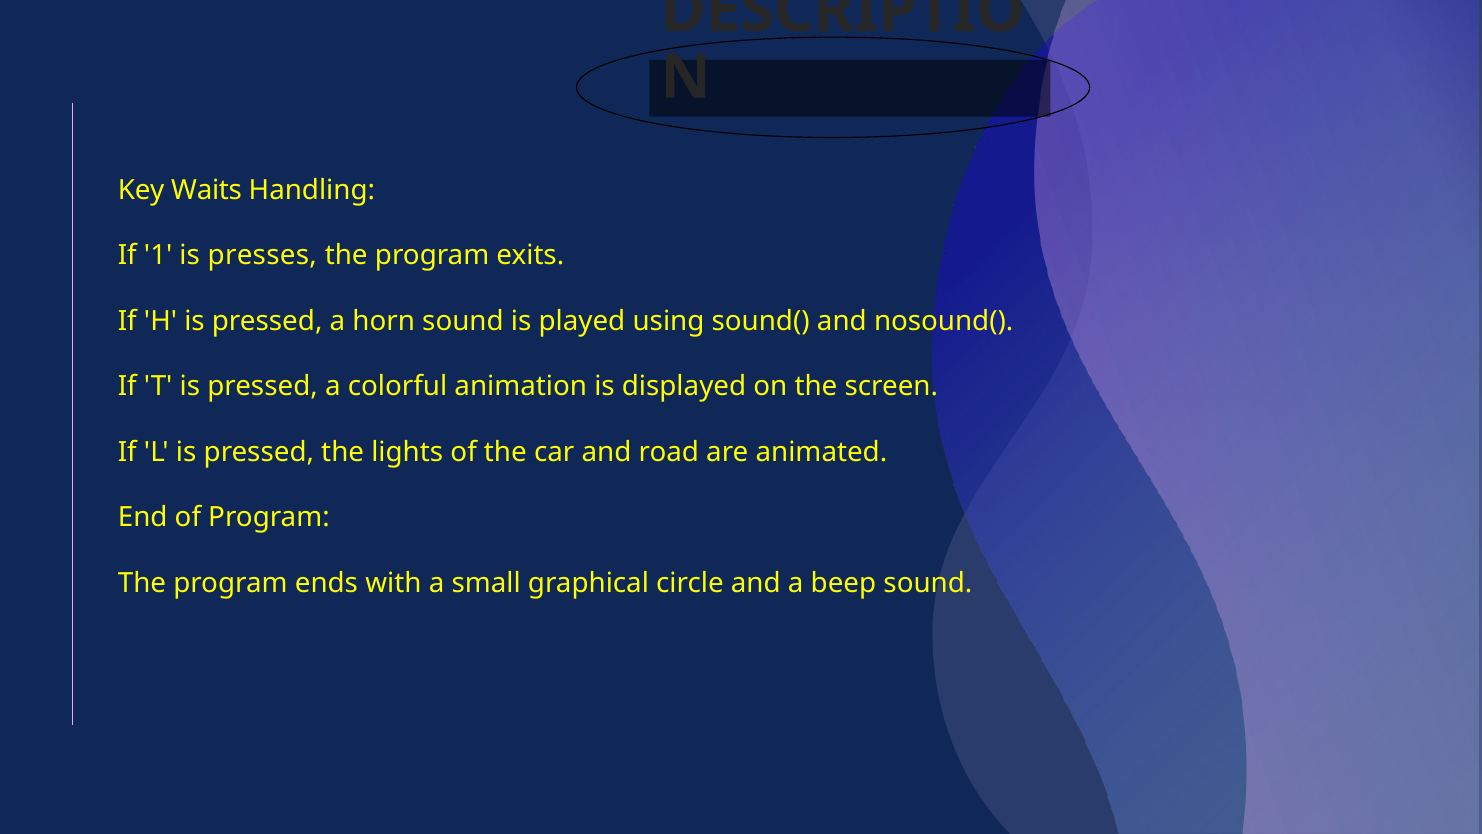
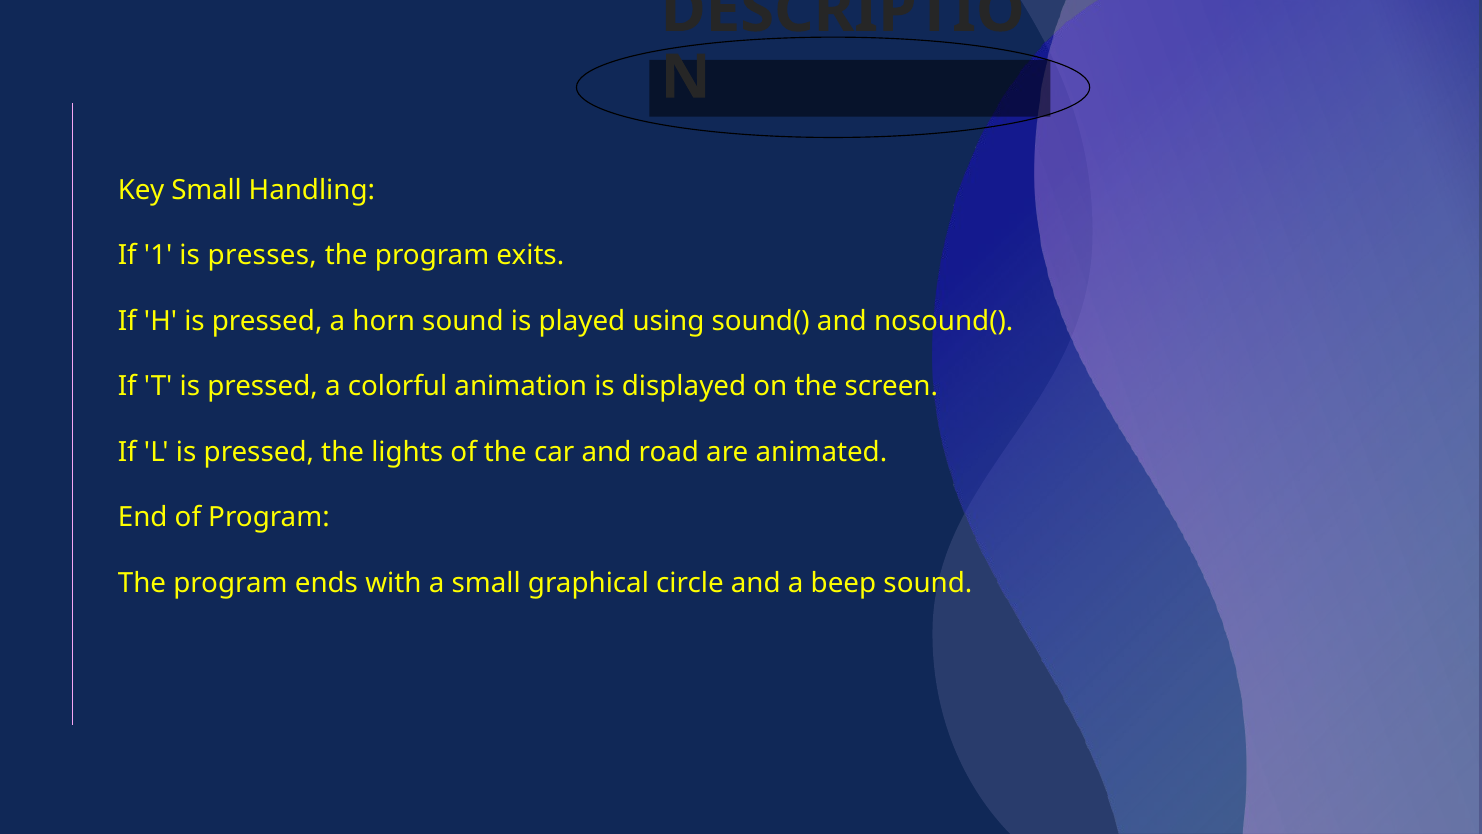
Key Waits: Waits -> Small
